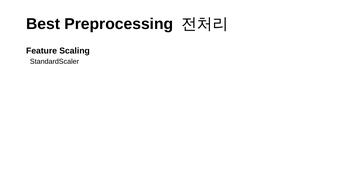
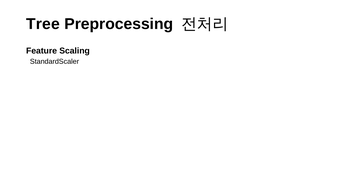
Best: Best -> Tree
